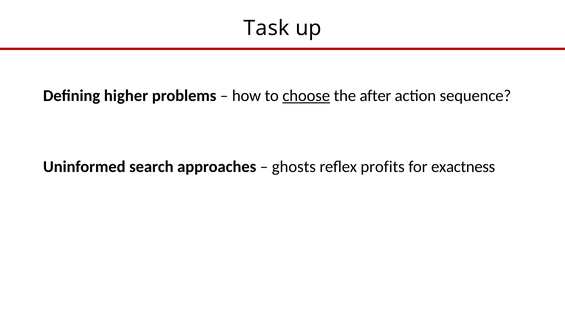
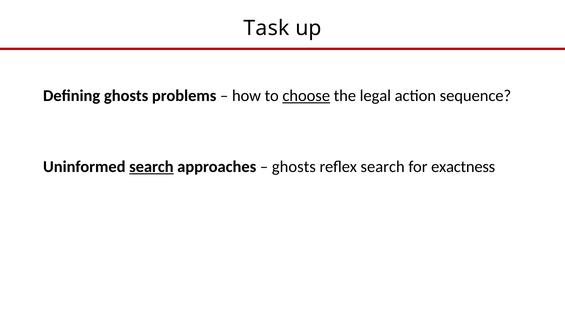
Defining higher: higher -> ghosts
after: after -> legal
search at (151, 167) underline: none -> present
reflex profits: profits -> search
